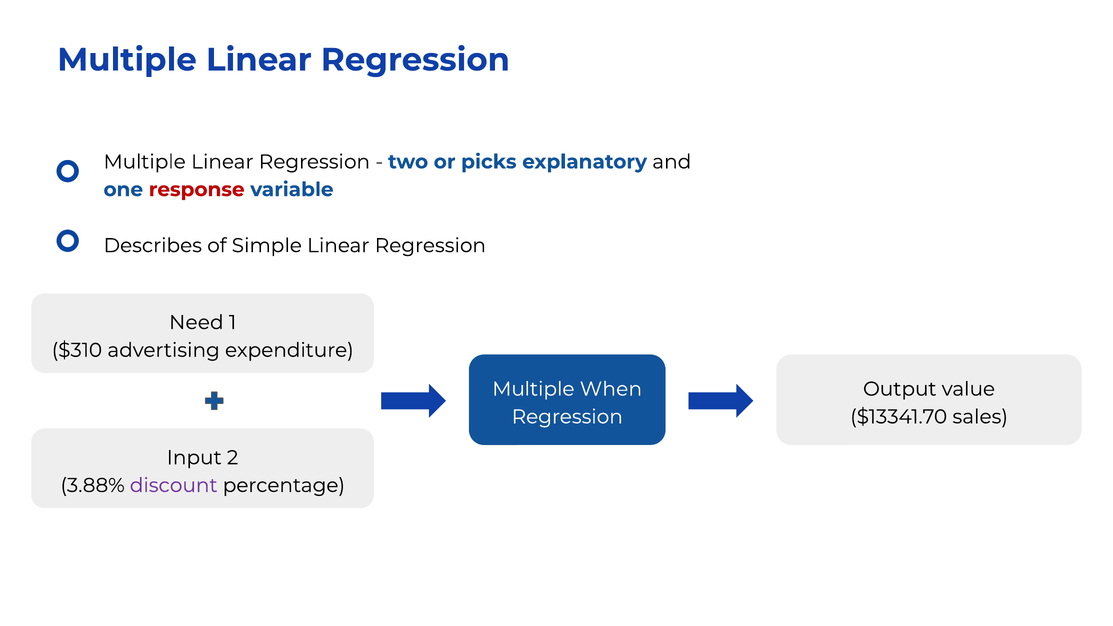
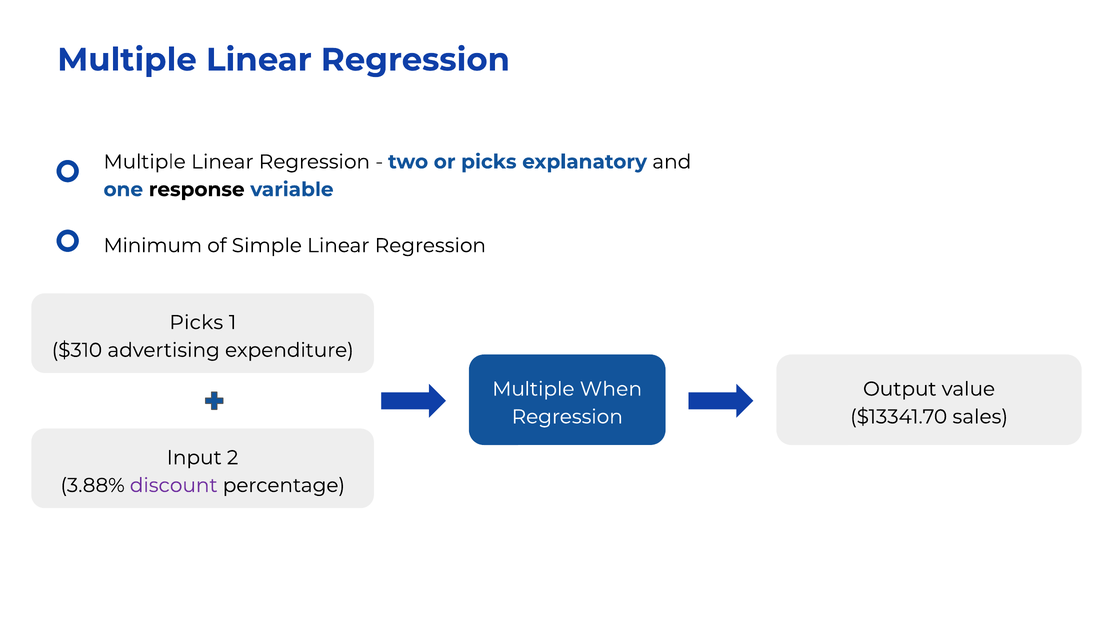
response colour: red -> black
Describes: Describes -> Minimum
Need at (196, 323): Need -> Picks
